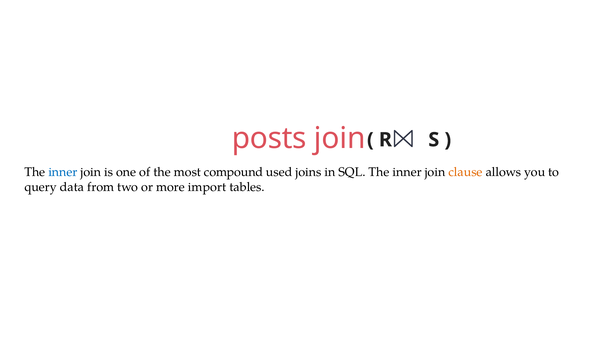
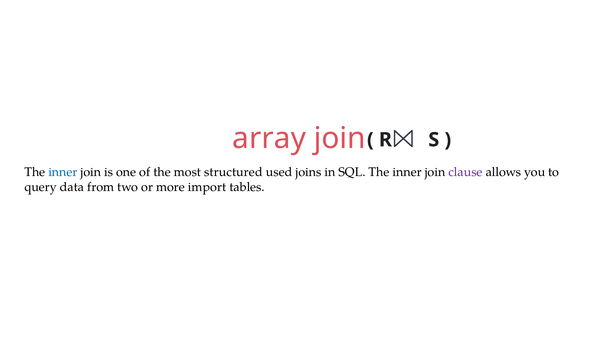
posts: posts -> array
compound: compound -> structured
clause colour: orange -> purple
